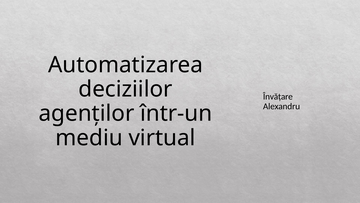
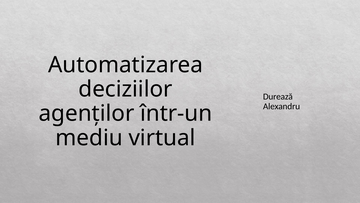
Învățare: Învățare -> Durează
